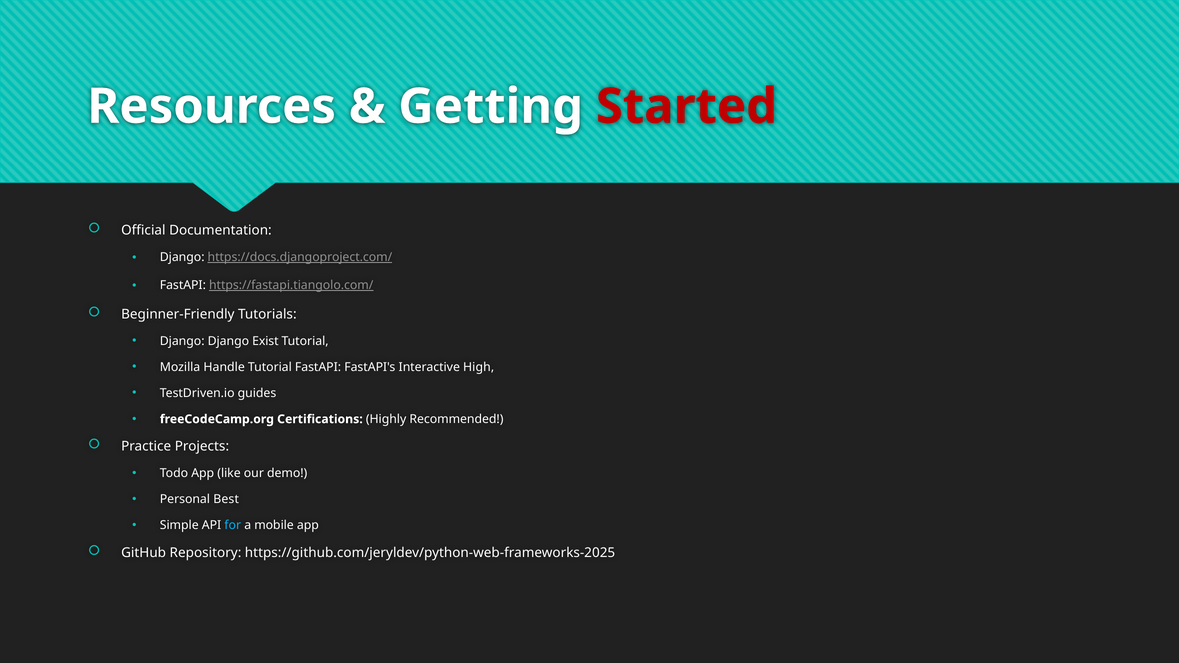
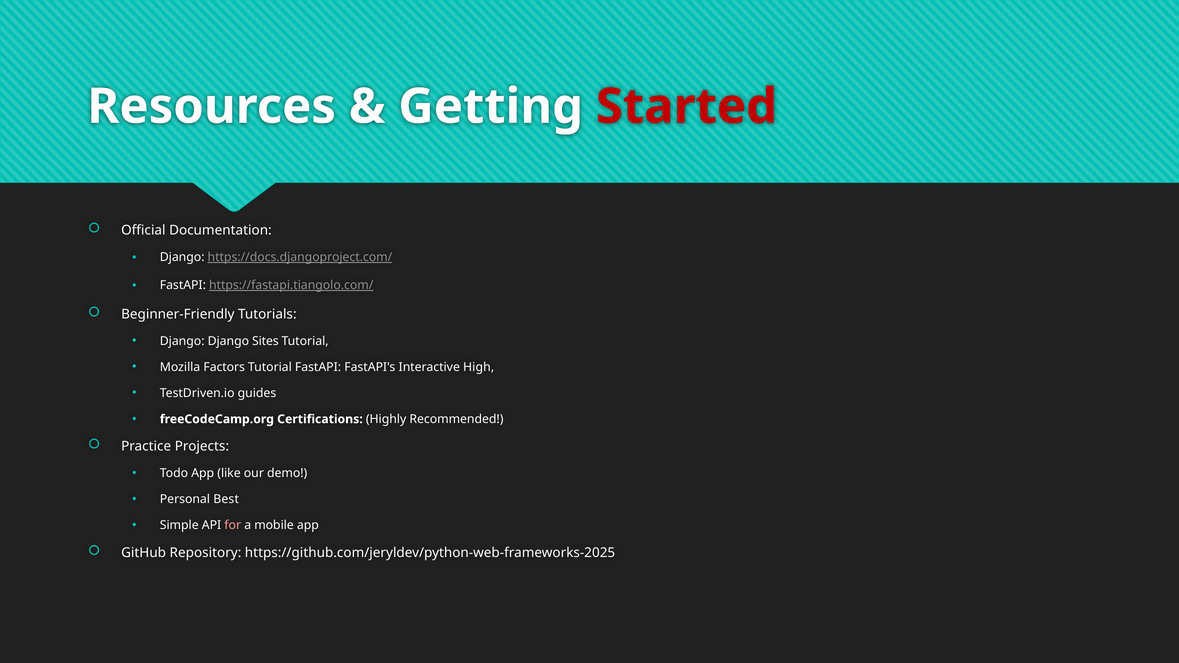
Exist: Exist -> Sites
Handle: Handle -> Factors
for colour: light blue -> pink
